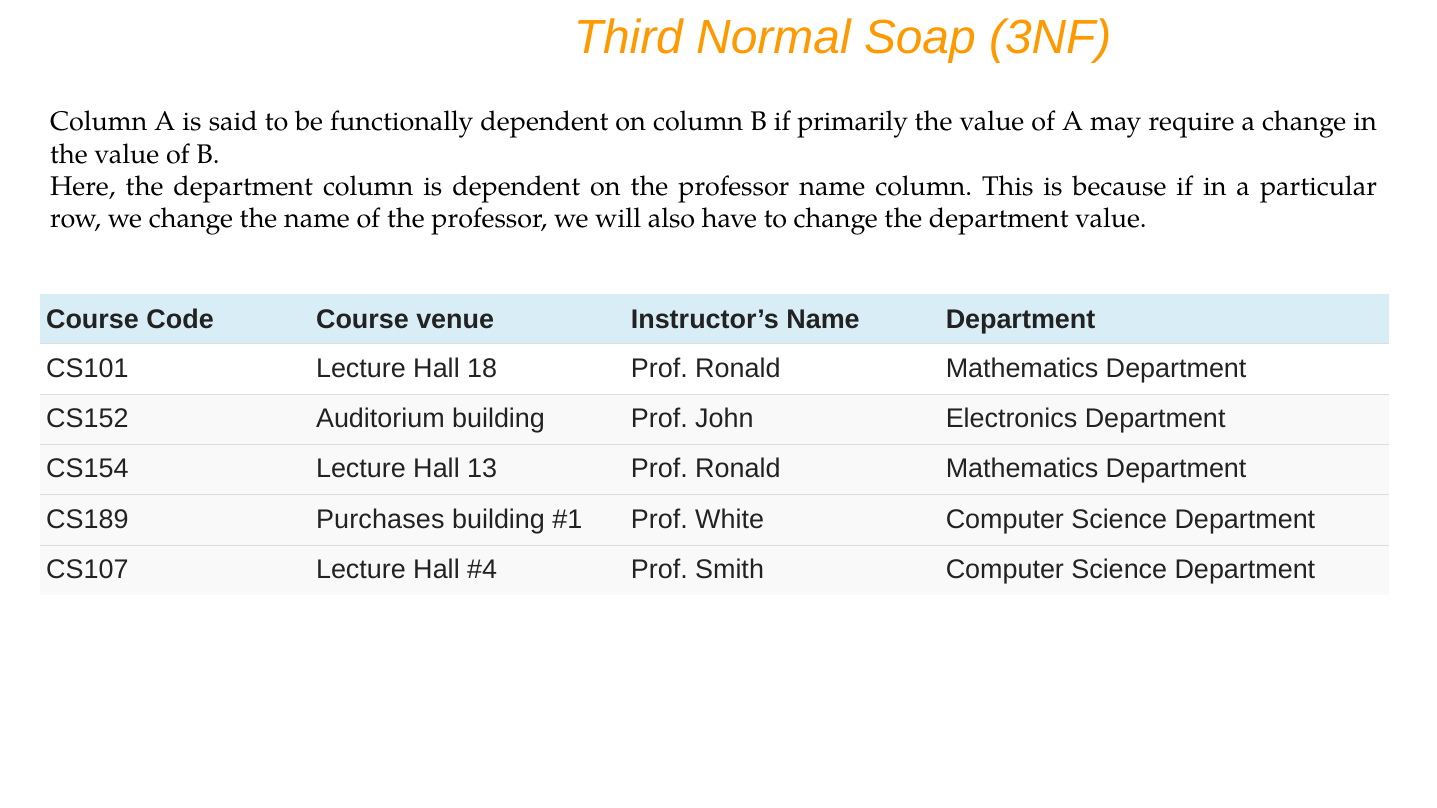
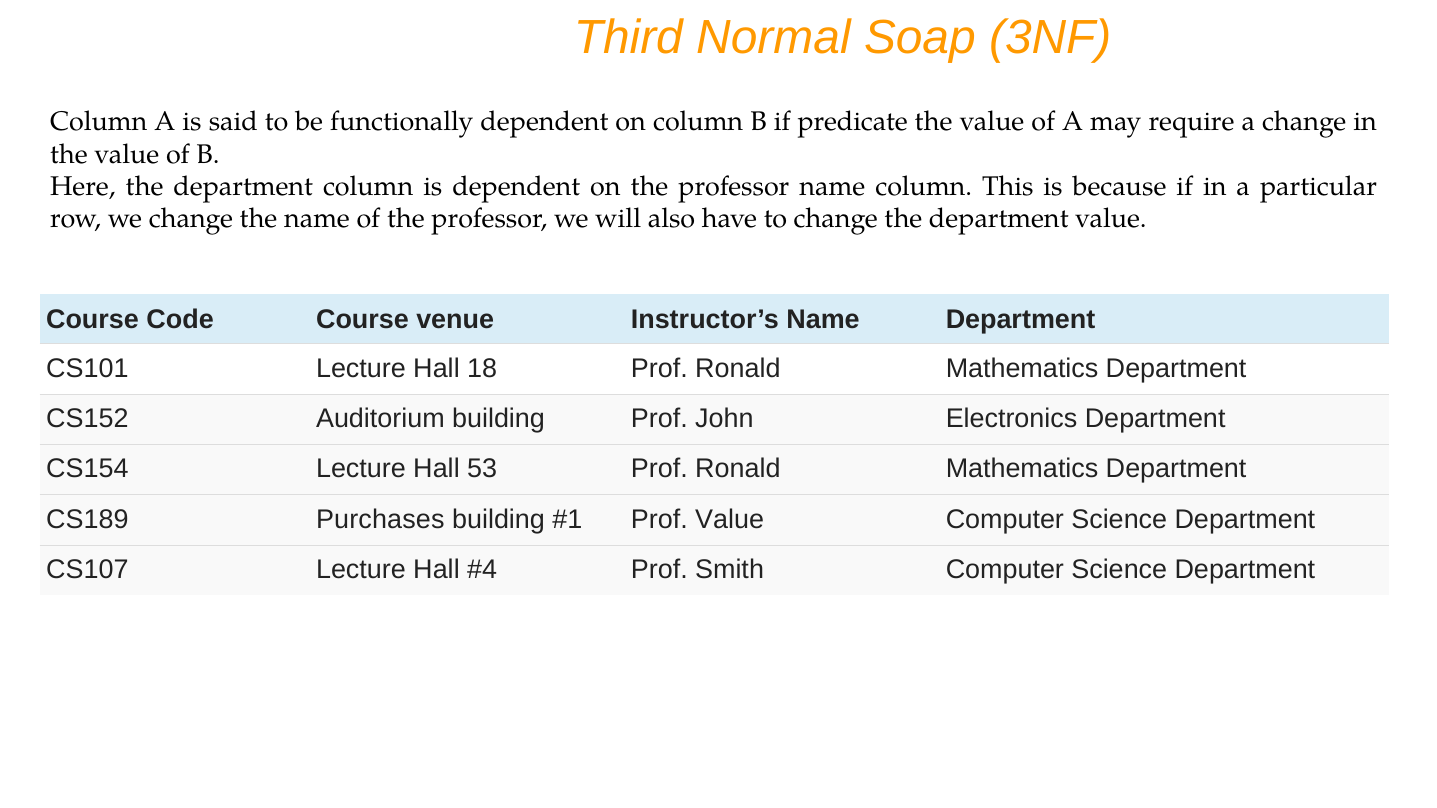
primarily: primarily -> predicate
13: 13 -> 53
Prof White: White -> Value
